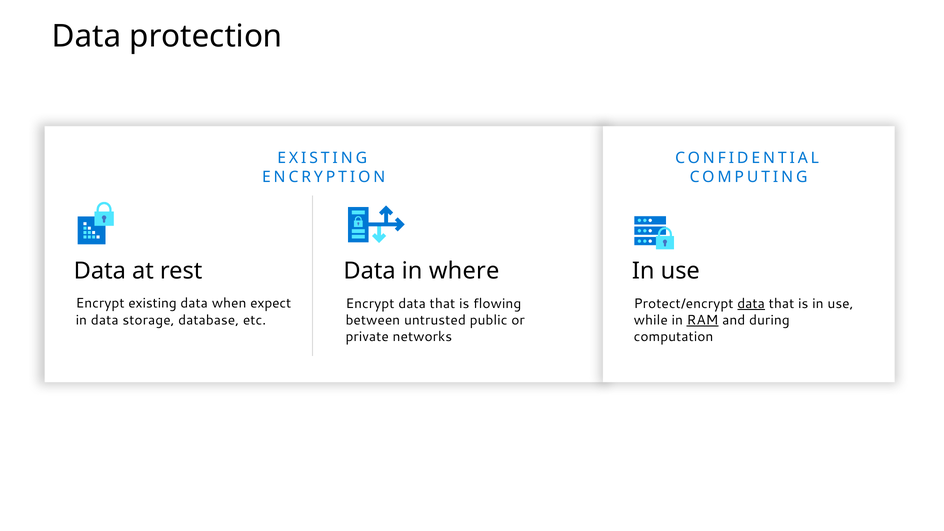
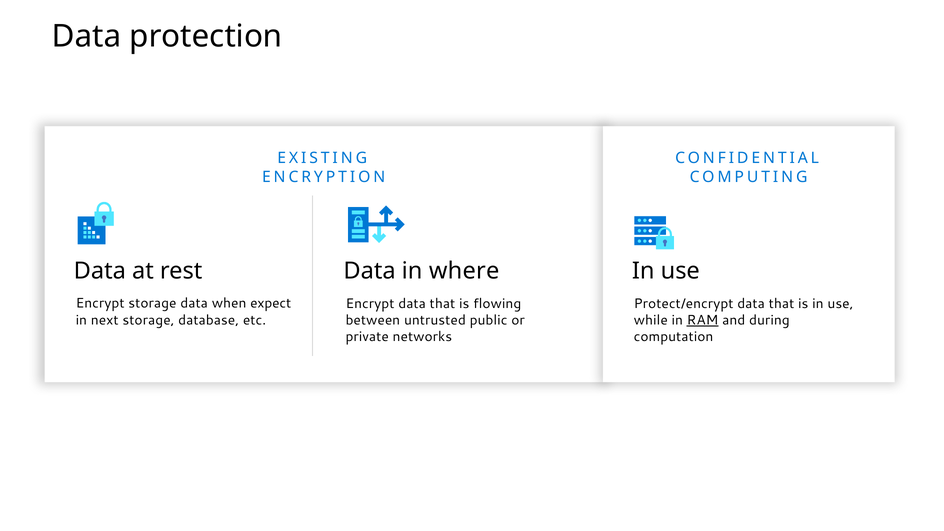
Encrypt existing: existing -> storage
data at (751, 303) underline: present -> none
in data: data -> next
